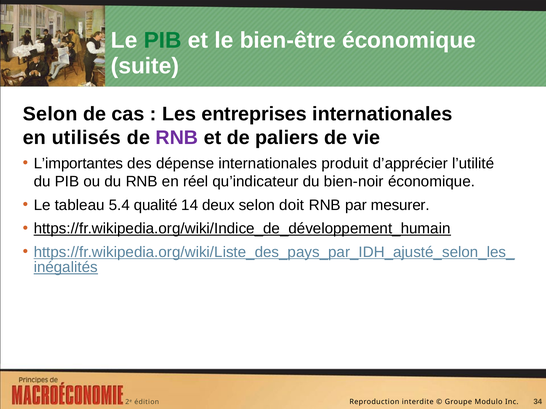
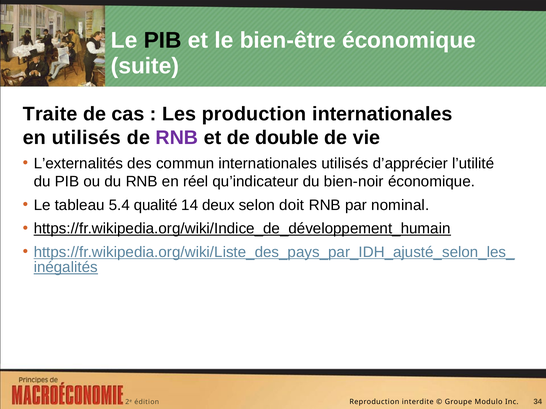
PIB at (163, 40) colour: green -> black
Selon at (50, 114): Selon -> Traite
entreprises: entreprises -> production
paliers: paliers -> double
L’importantes: L’importantes -> L’externalités
dépense: dépense -> commun
internationales produit: produit -> utilisés
mesurer: mesurer -> nominal
